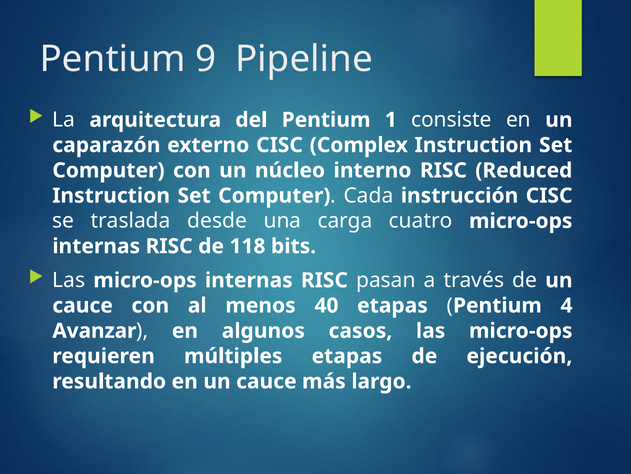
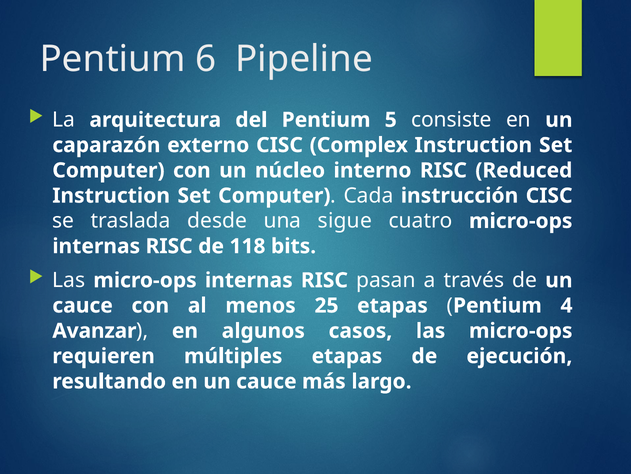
9: 9 -> 6
1: 1 -> 5
carga: carga -> sigue
40: 40 -> 25
